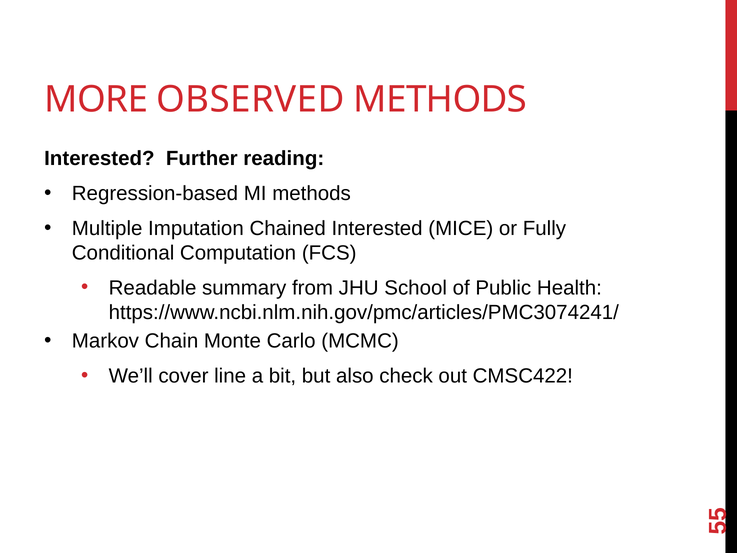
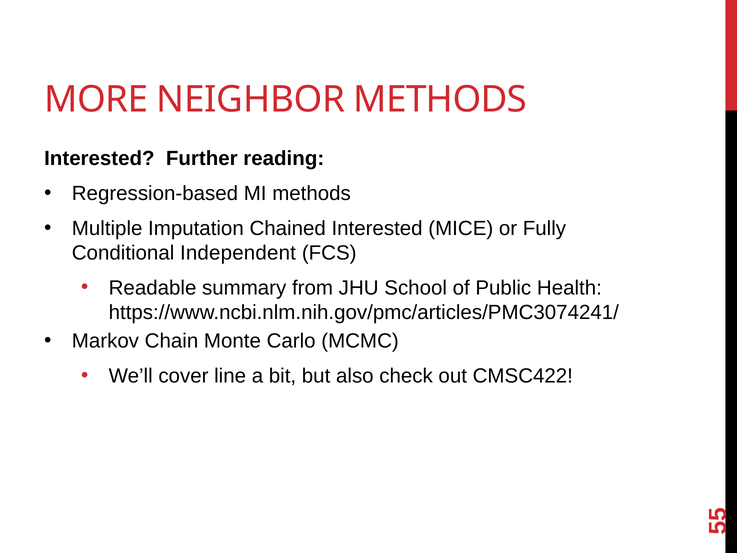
OBSERVED: OBSERVED -> NEIGHBOR
Computation: Computation -> Independent
